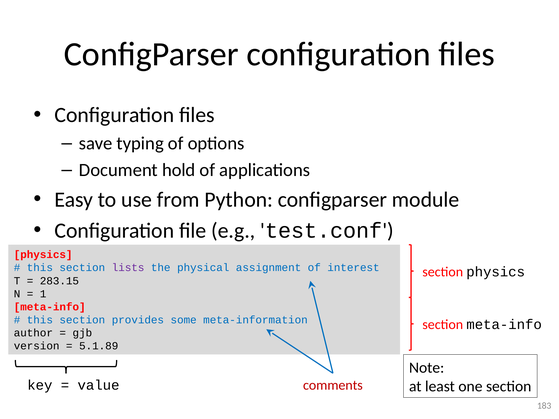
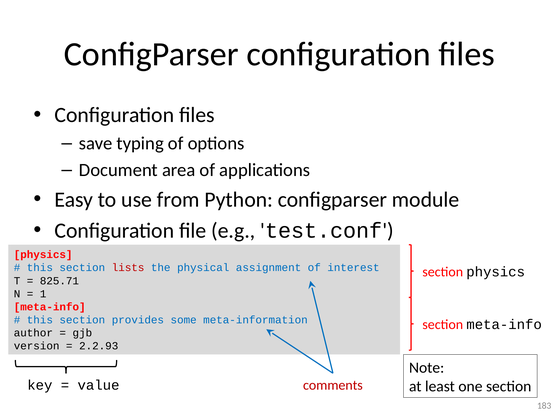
hold: hold -> area
lists colour: purple -> red
283.15: 283.15 -> 825.71
5.1.89: 5.1.89 -> 2.2.93
